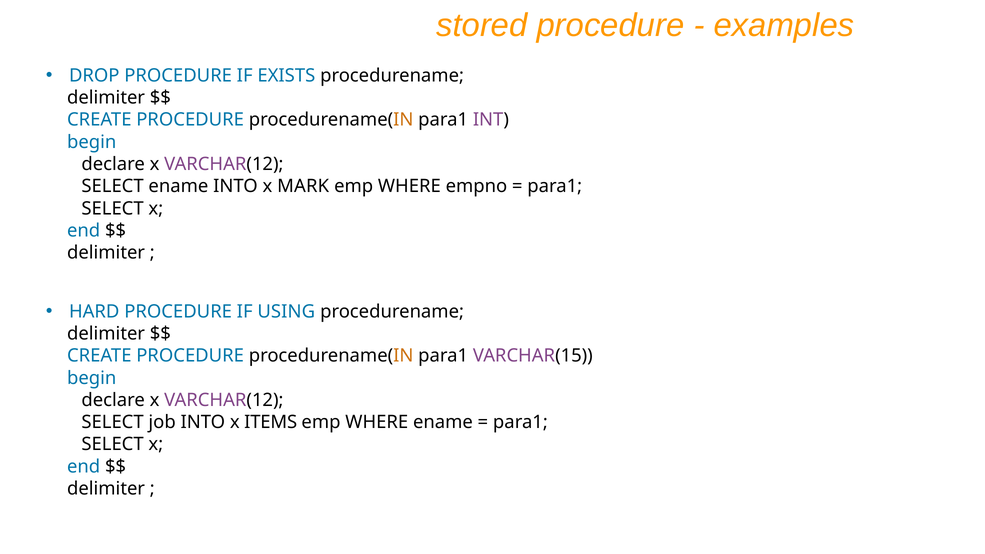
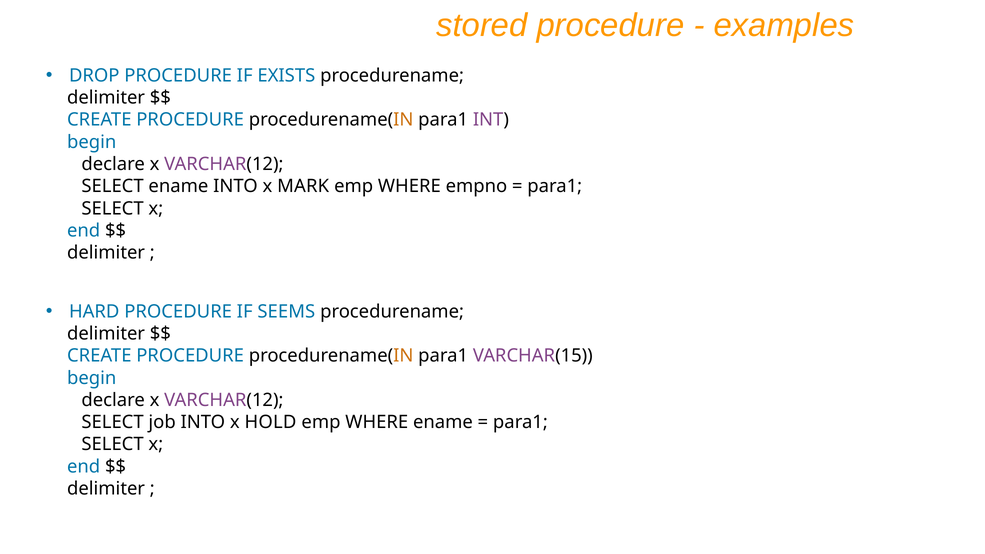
USING: USING -> SEEMS
ITEMS: ITEMS -> HOLD
